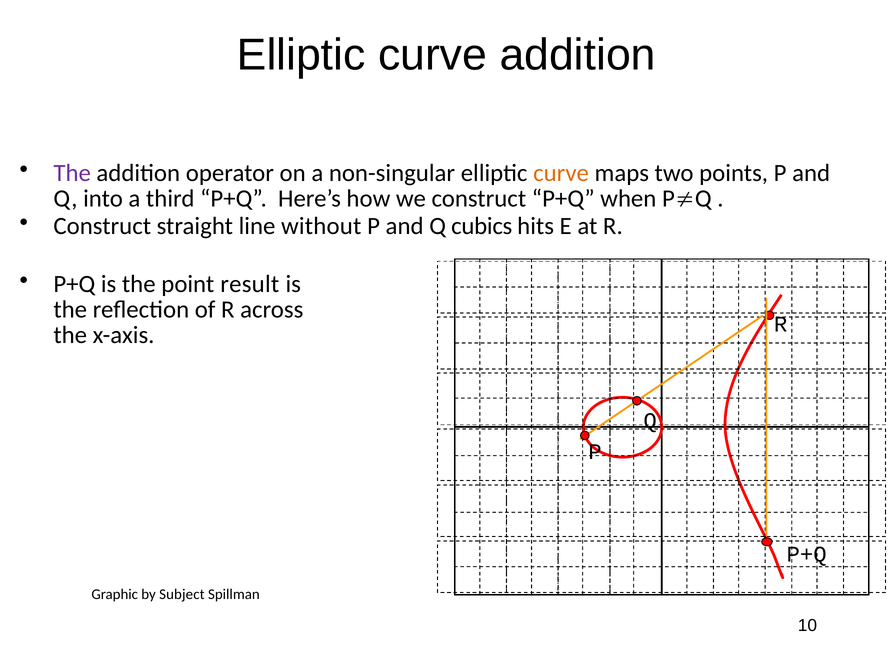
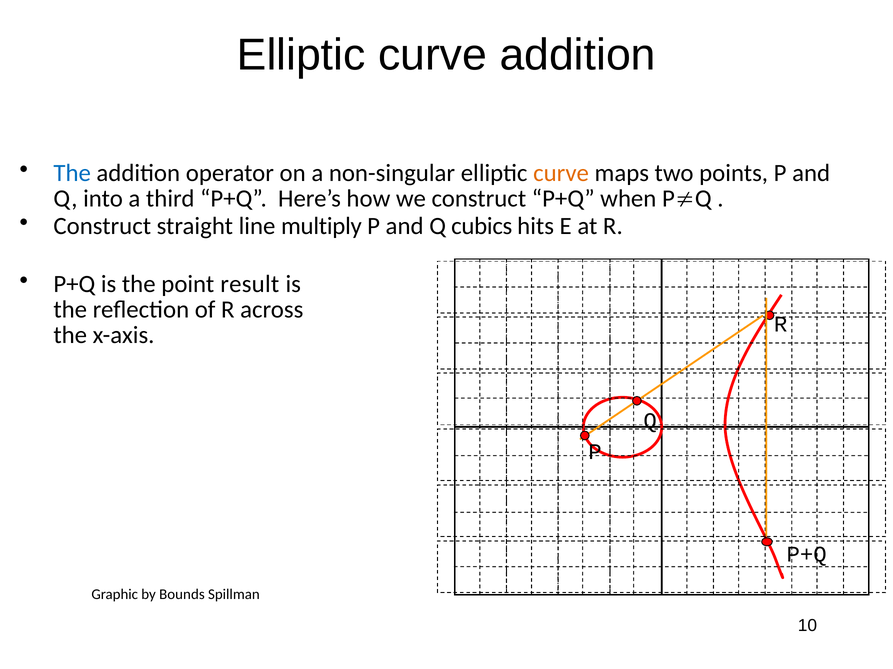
The at (72, 173) colour: purple -> blue
without: without -> multiply
Subject: Subject -> Bounds
